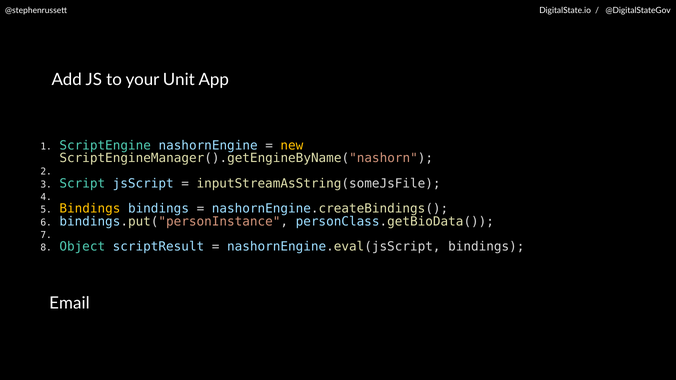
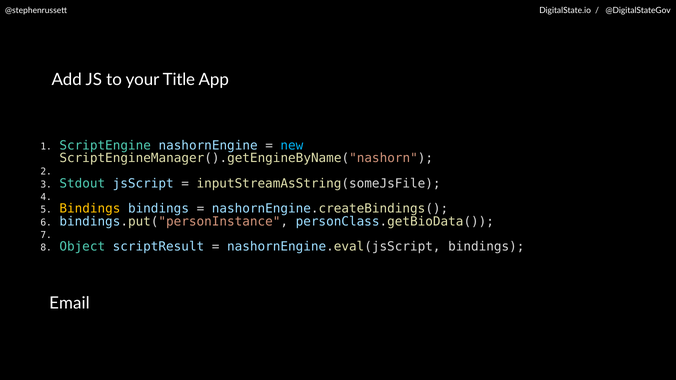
Unit: Unit -> Title
new colour: yellow -> light blue
Script: Script -> Stdout
